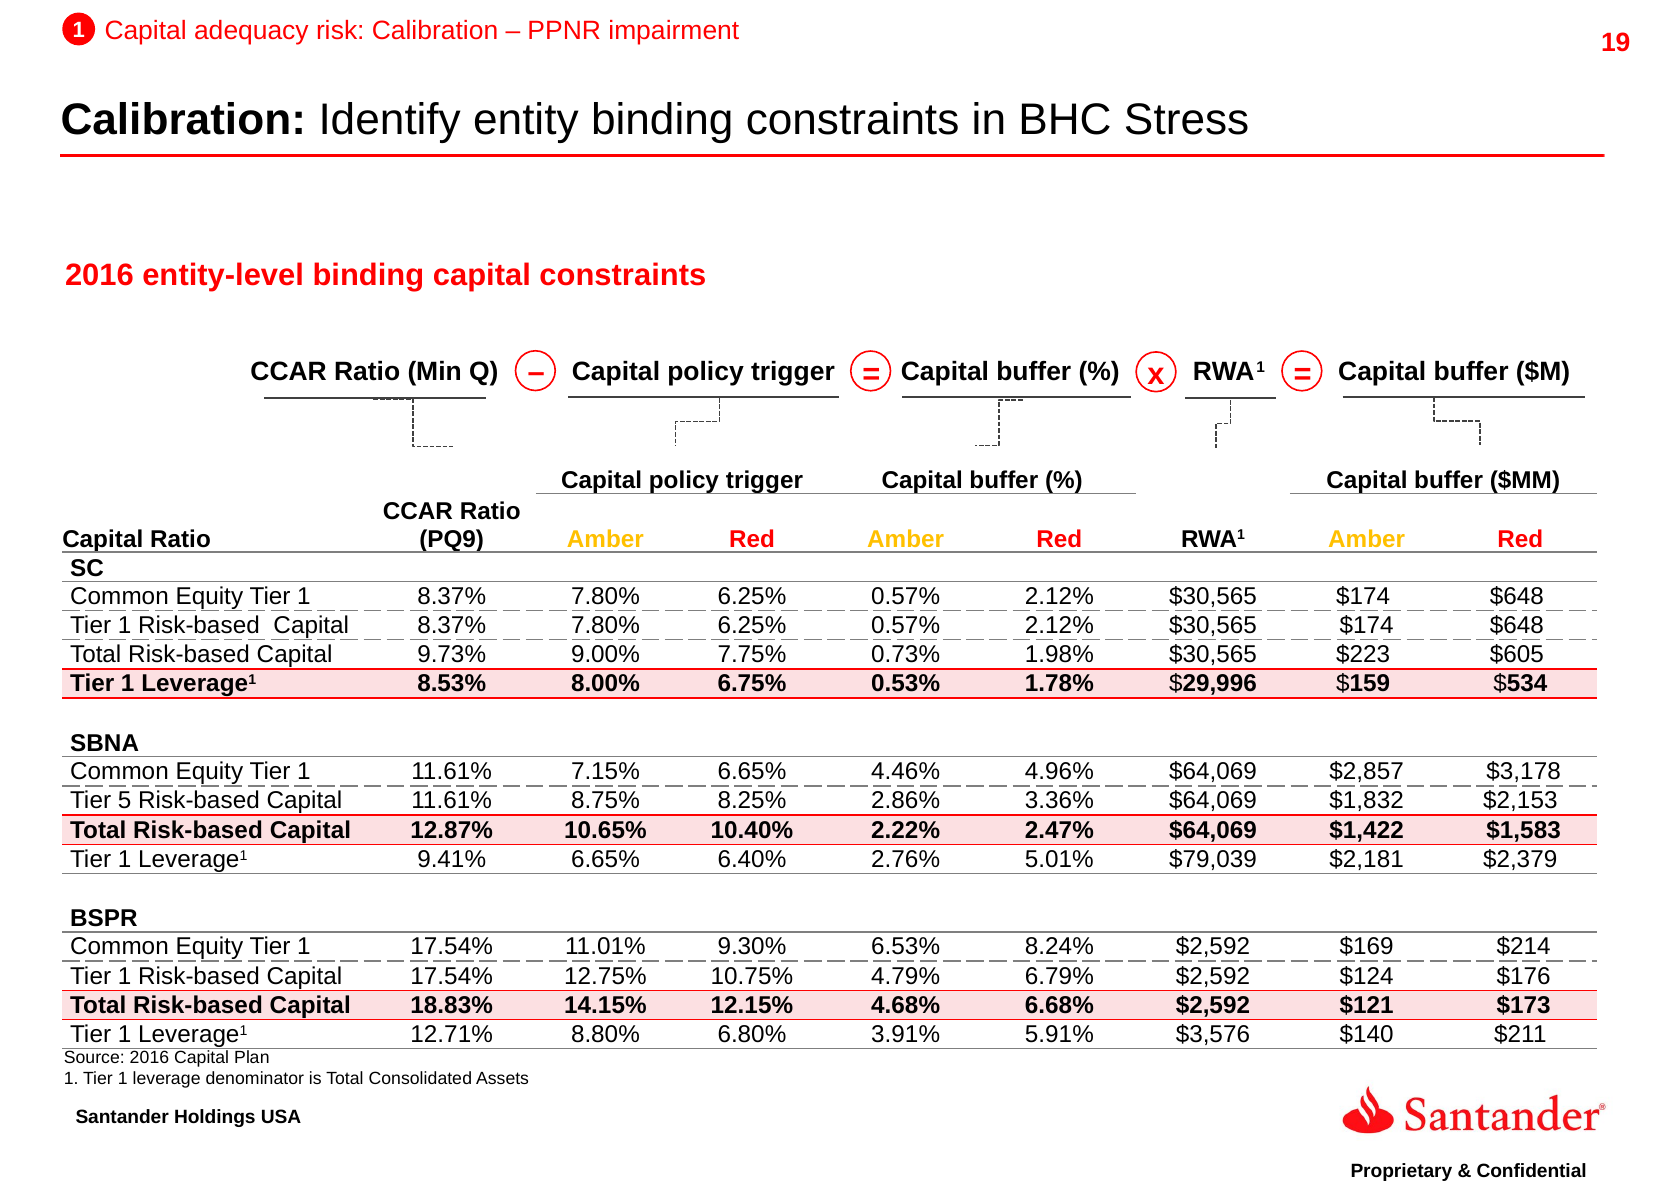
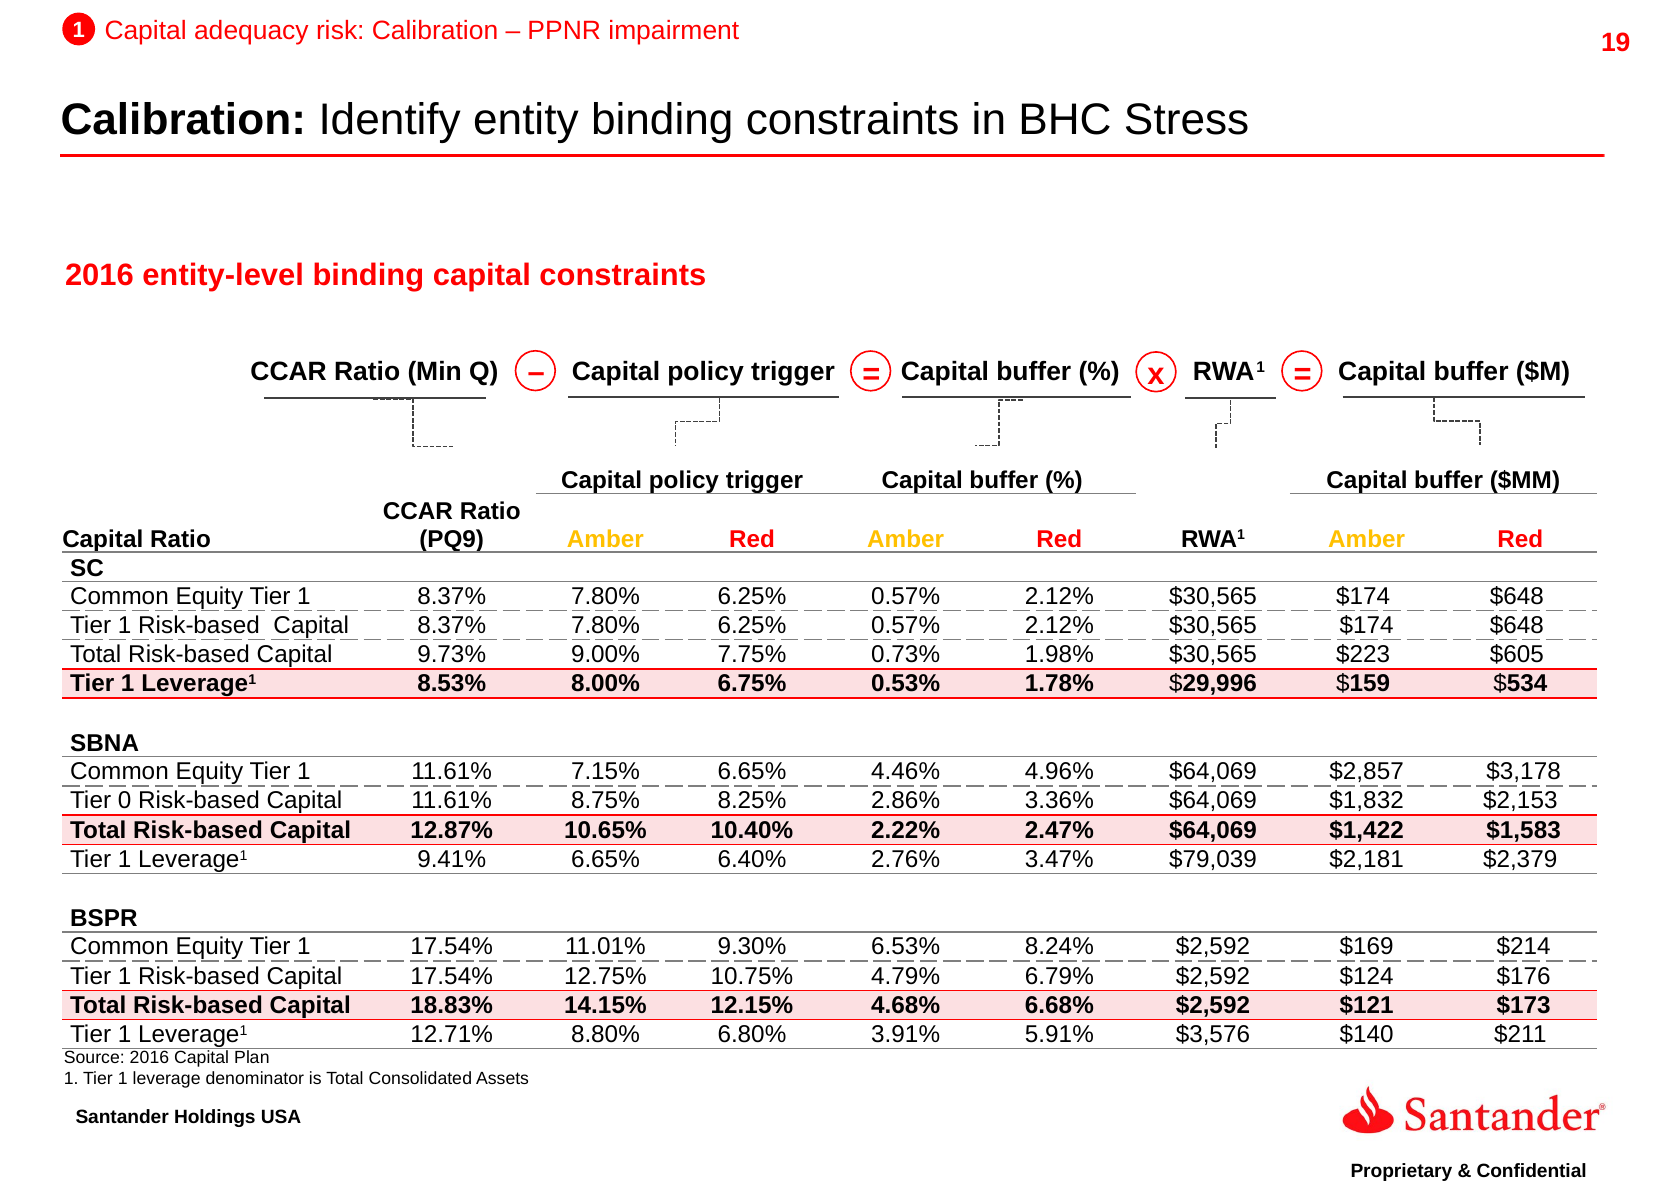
5: 5 -> 0
5.01%: 5.01% -> 3.47%
